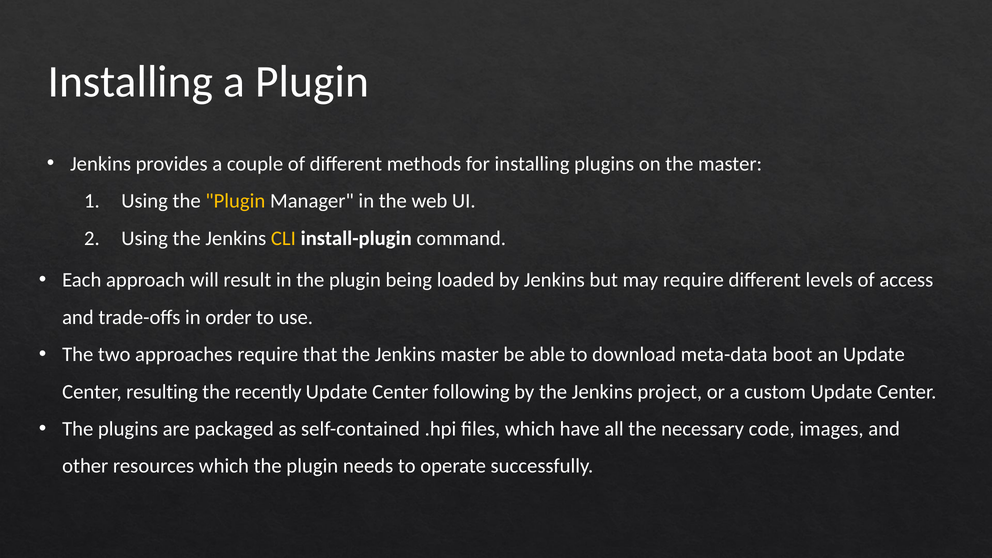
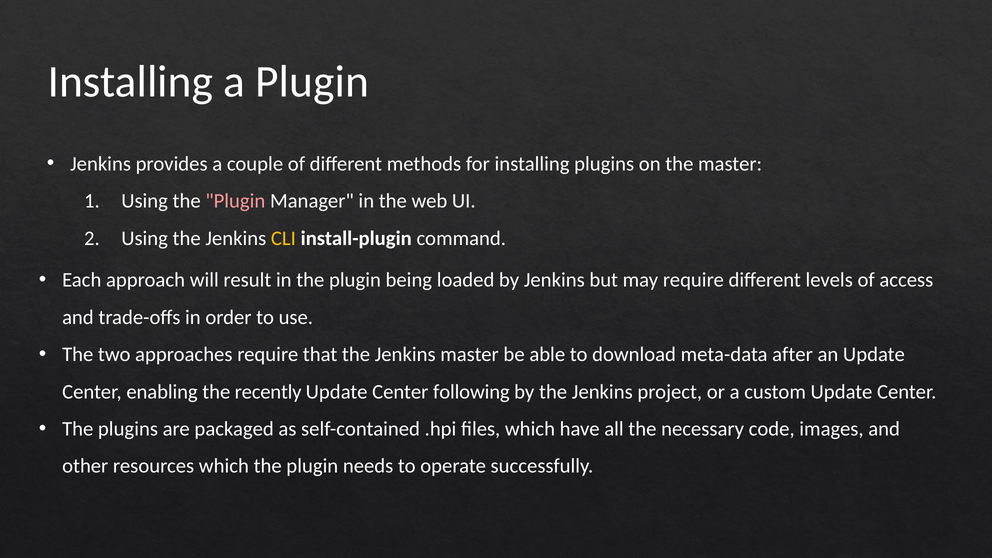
Plugin at (235, 201) colour: yellow -> pink
boot: boot -> after
resulting: resulting -> enabling
